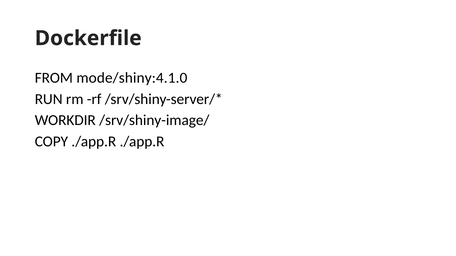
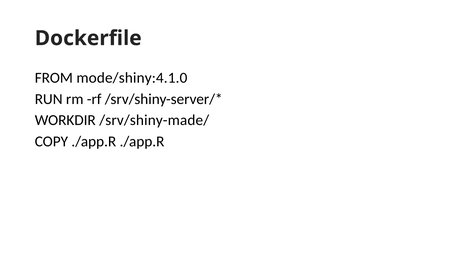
/srv/shiny-image/: /srv/shiny-image/ -> /srv/shiny-made/
